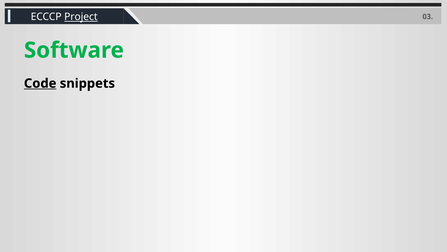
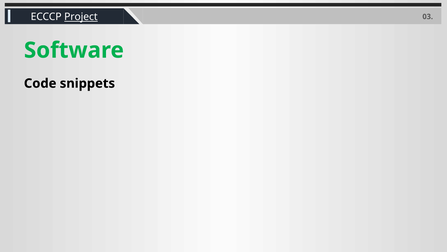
Code underline: present -> none
